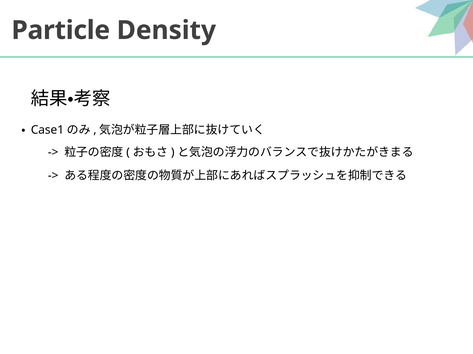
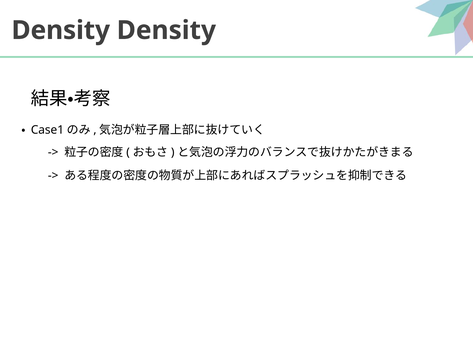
Particle at (61, 30): Particle -> Density
